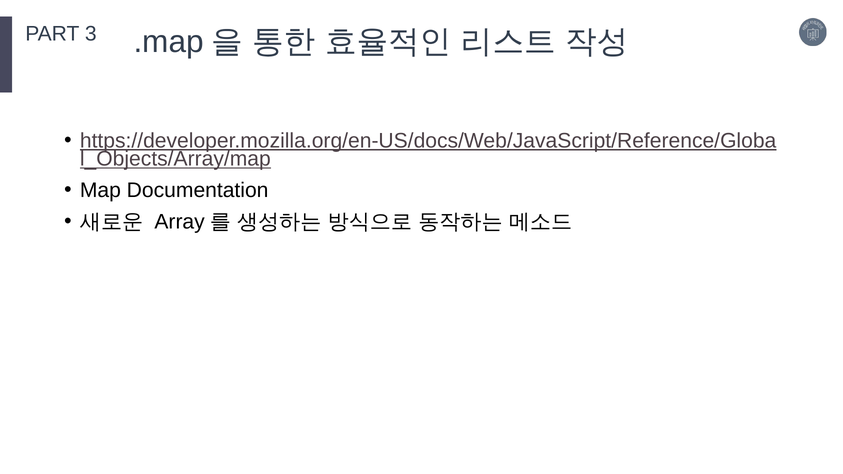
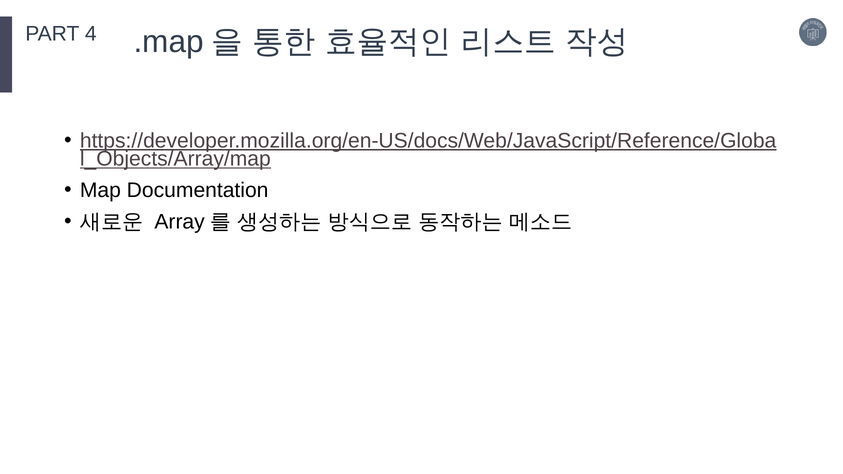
3: 3 -> 4
